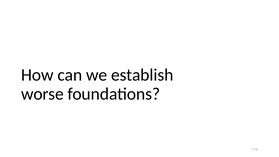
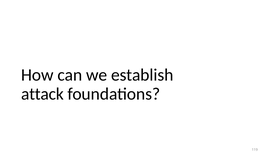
worse: worse -> attack
